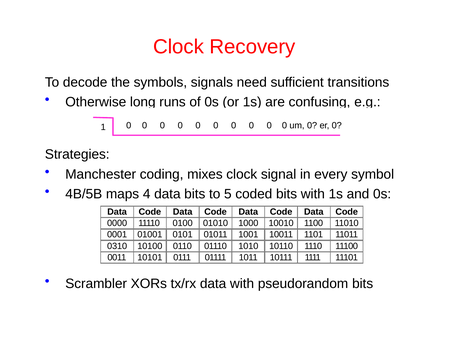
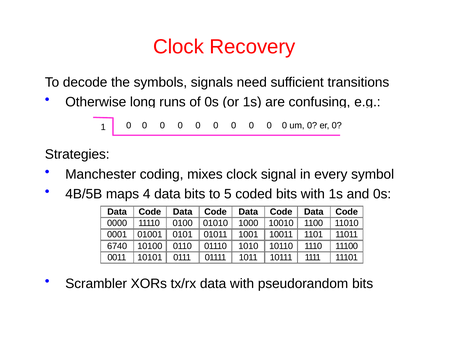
0310: 0310 -> 6740
